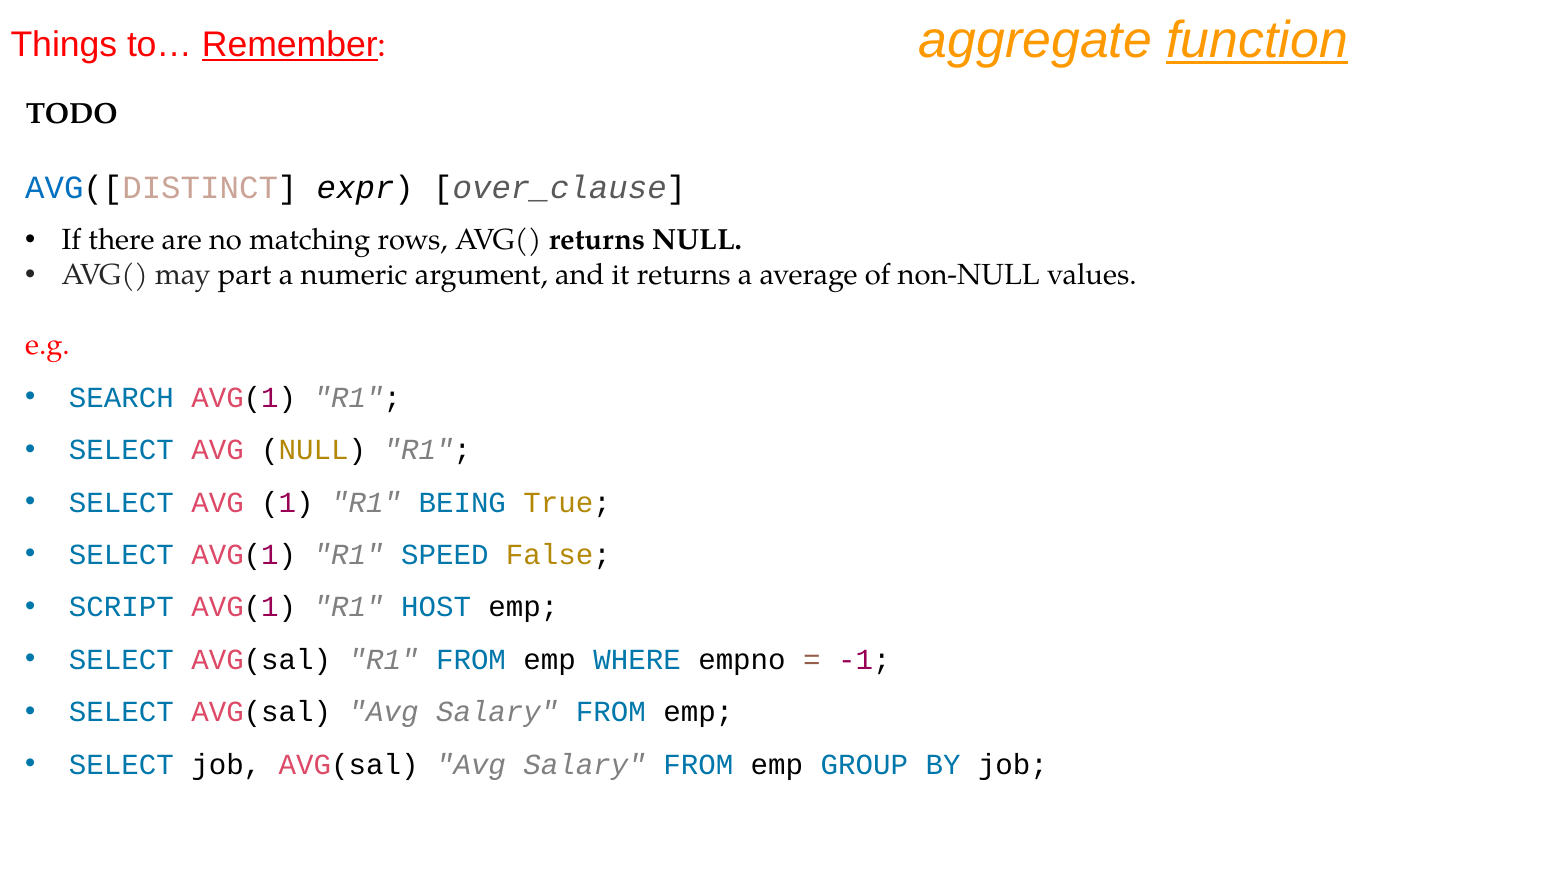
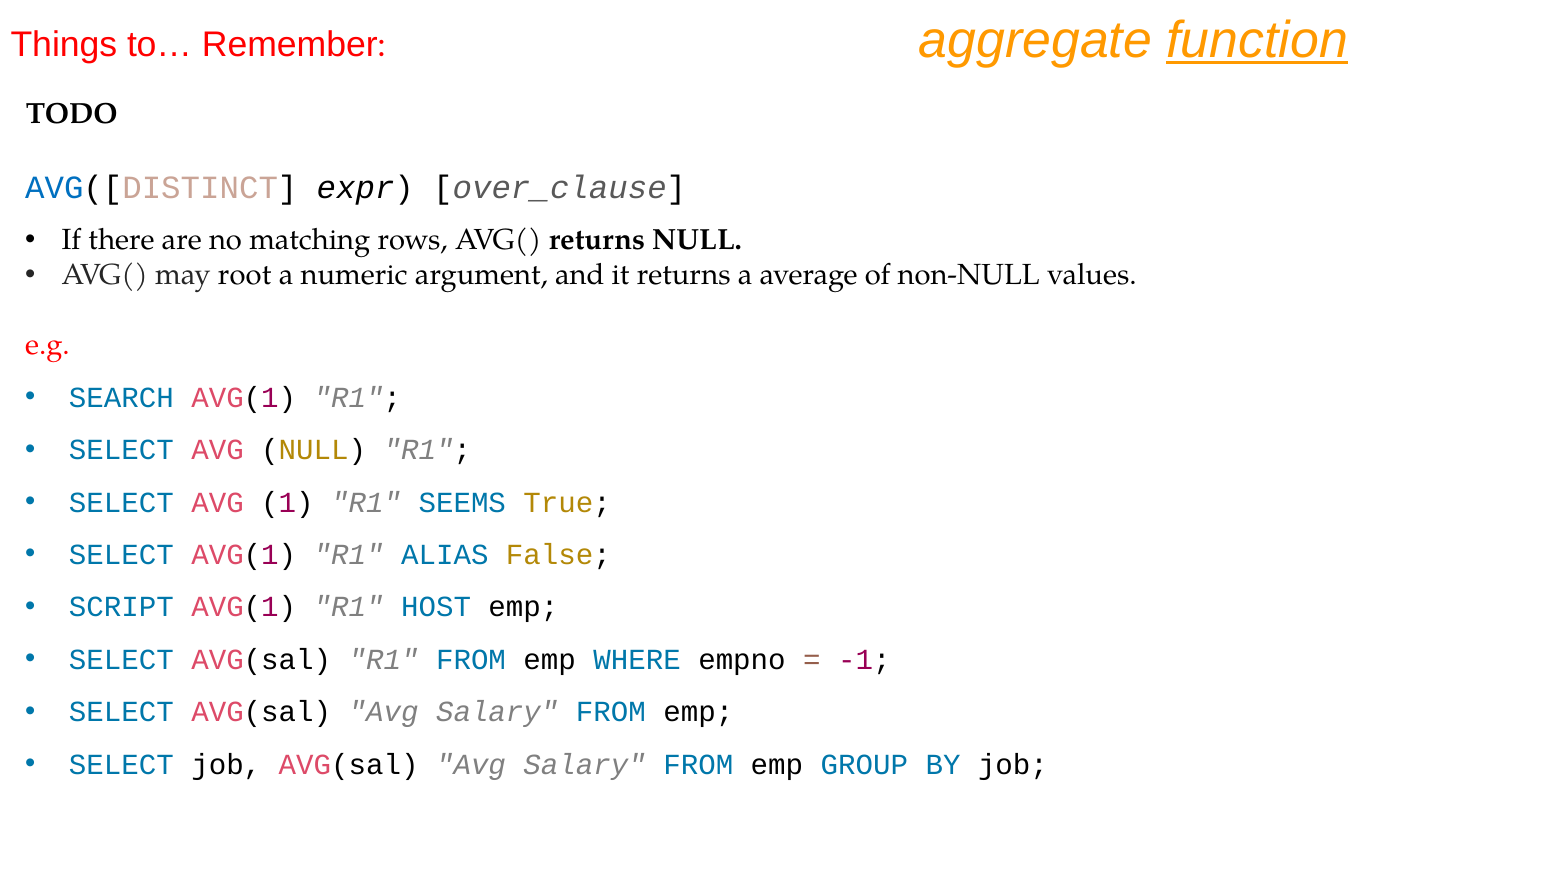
Remember underline: present -> none
part: part -> root
BEING: BEING -> SEEMS
SPEED: SPEED -> ALIAS
